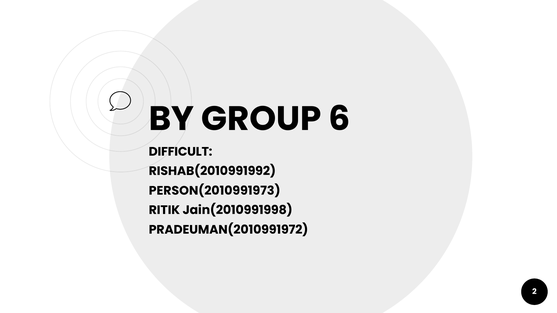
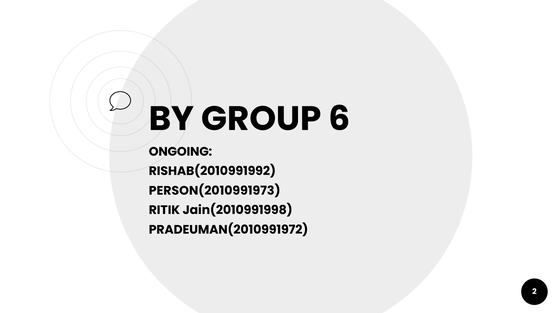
DIFFICULT: DIFFICULT -> ONGOING
